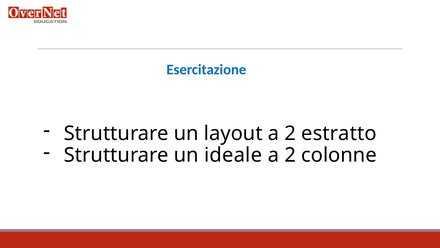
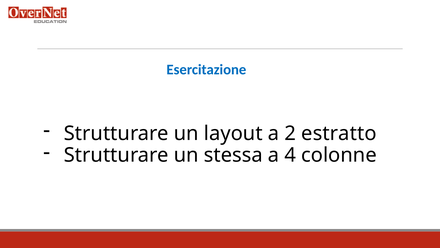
ideale: ideale -> stessa
2 at (290, 155): 2 -> 4
